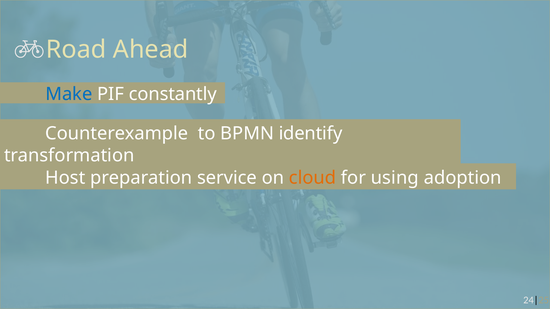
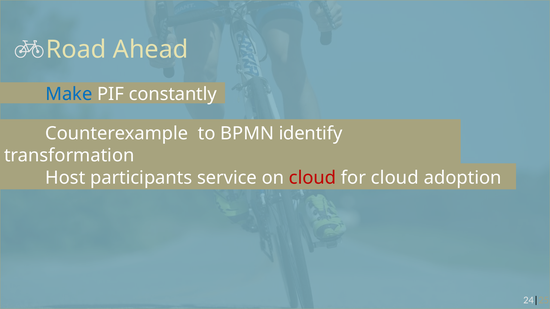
preparation: preparation -> participants
cloud at (313, 178) colour: orange -> red
for using: using -> cloud
